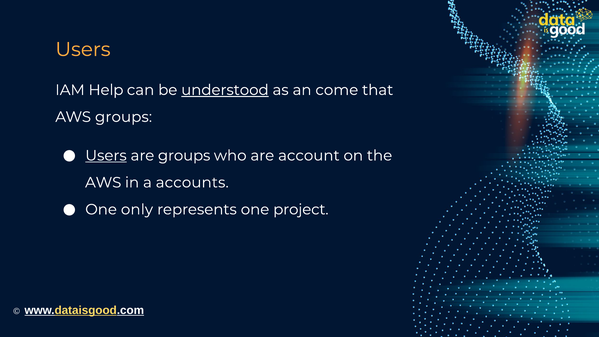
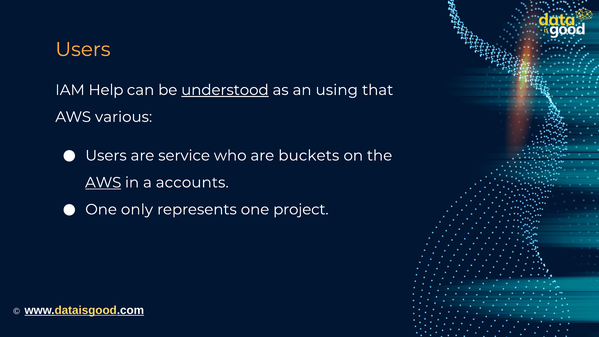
come: come -> using
AWS groups: groups -> various
Users at (106, 156) underline: present -> none
are groups: groups -> service
account: account -> buckets
AWS at (103, 182) underline: none -> present
